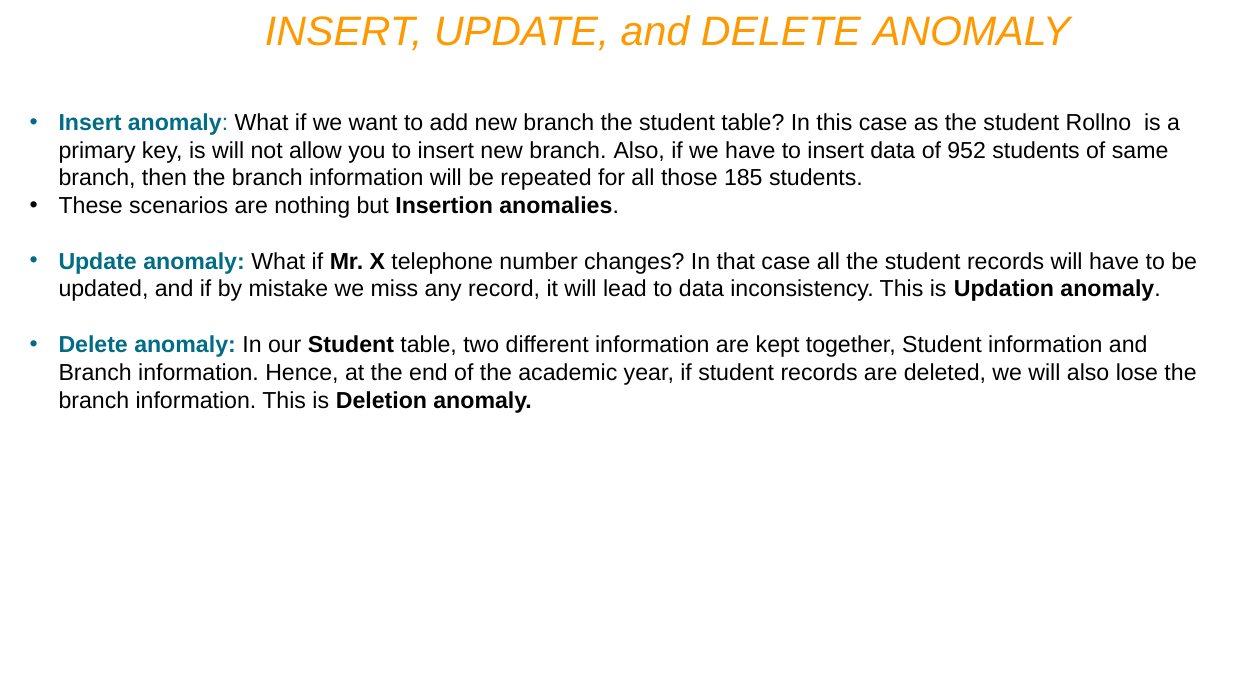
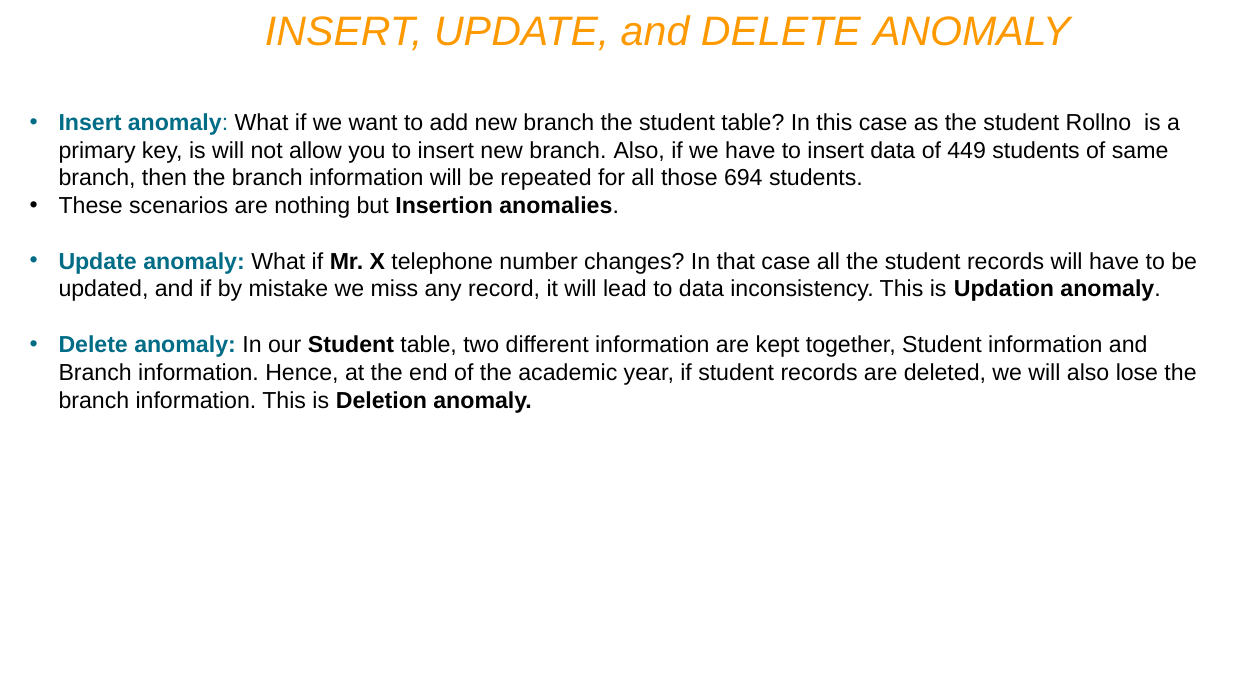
952: 952 -> 449
185: 185 -> 694
